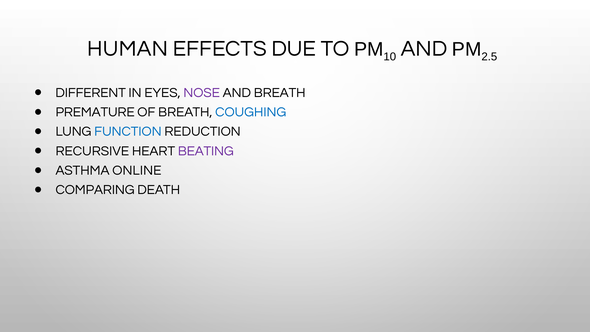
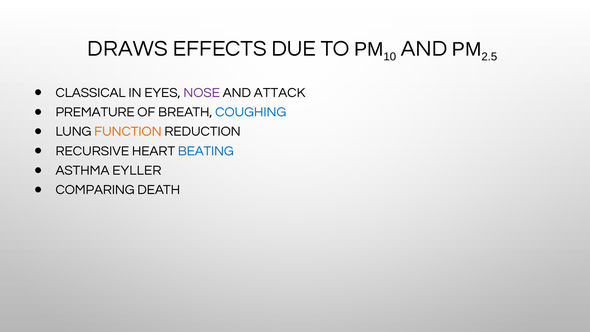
HUMAN: HUMAN -> DRAWS
DIFFERENT: DIFFERENT -> CLASSICAL
AND BREATH: BREATH -> ATTACK
FUNCTION colour: blue -> orange
BEATING colour: purple -> blue
ONLINE: ONLINE -> EYLLER
